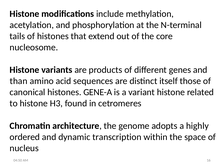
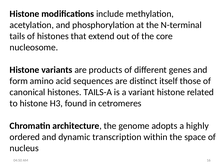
than: than -> form
GENE-A: GENE-A -> TAILS-A
